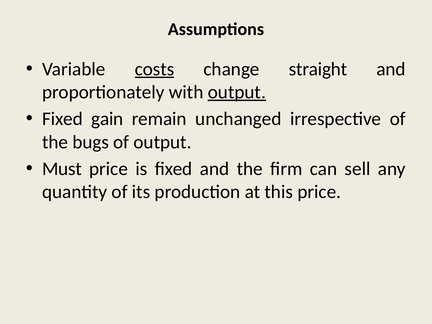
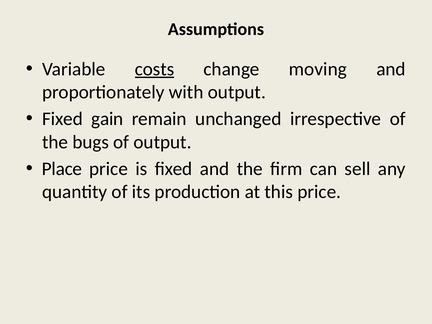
straight: straight -> moving
output at (237, 92) underline: present -> none
Must: Must -> Place
